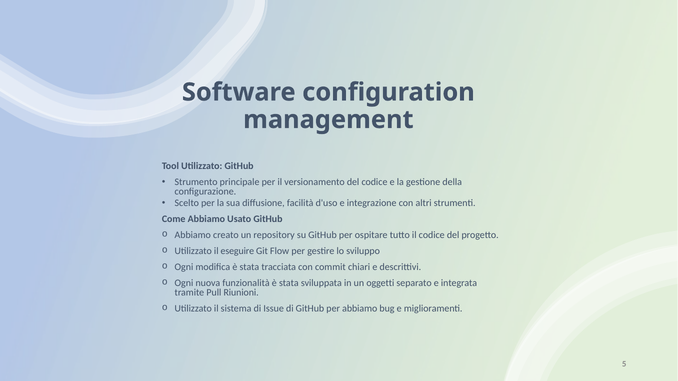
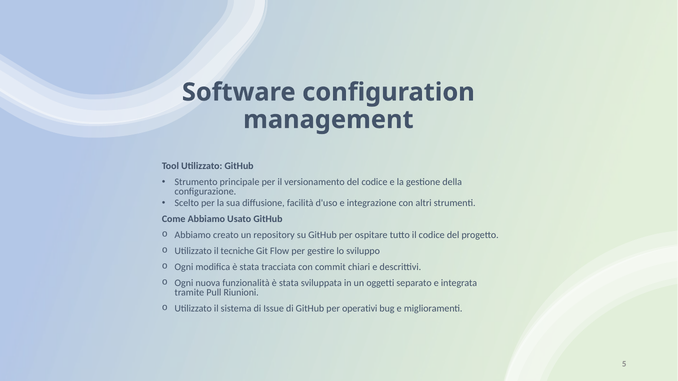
eseguire: eseguire -> tecniche
per abbiamo: abbiamo -> operativi
